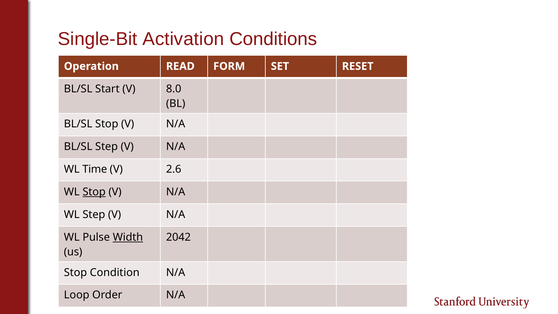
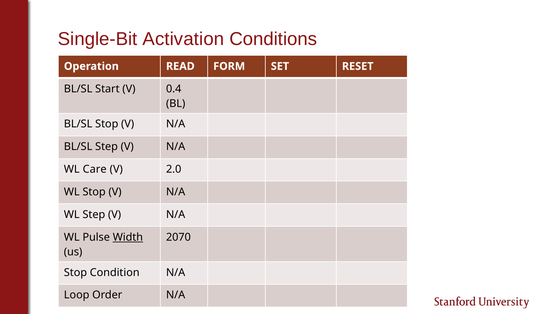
8.0: 8.0 -> 0.4
Time: Time -> Care
2.6: 2.6 -> 2.0
Stop at (94, 192) underline: present -> none
2042: 2042 -> 2070
